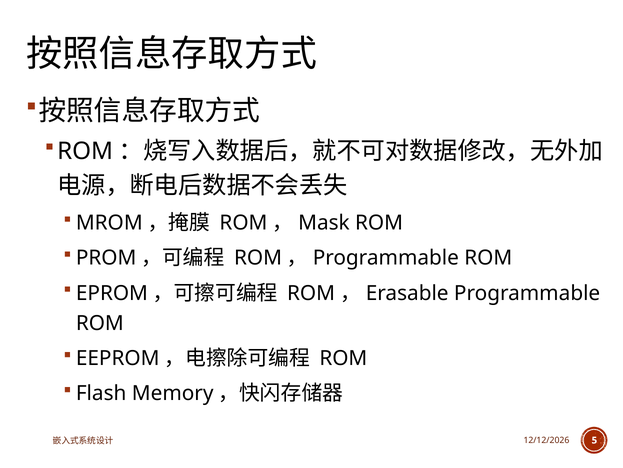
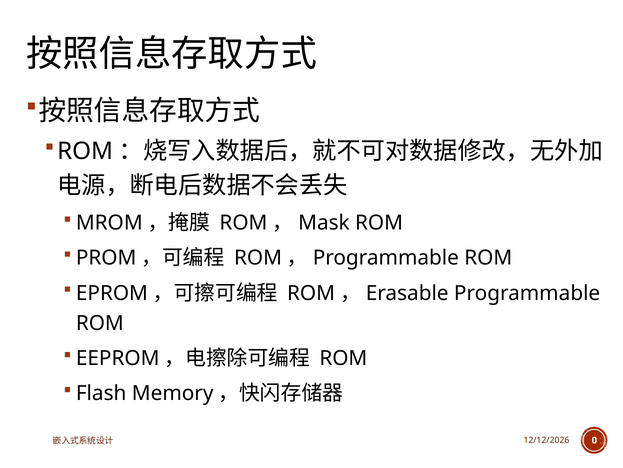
5: 5 -> 0
